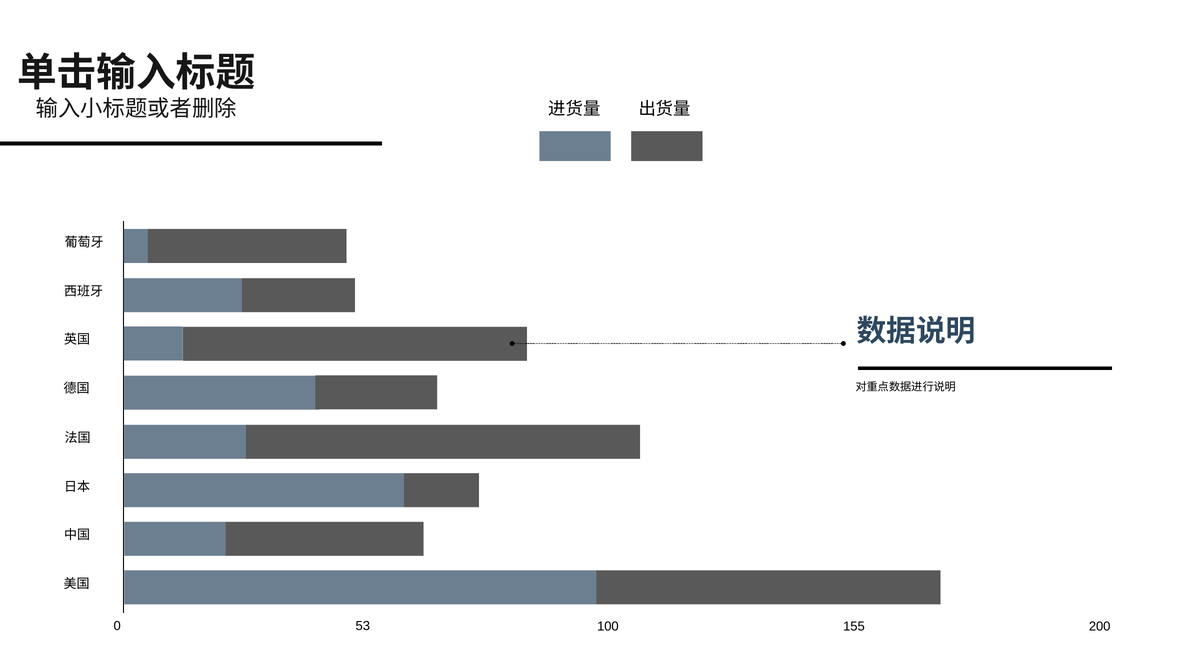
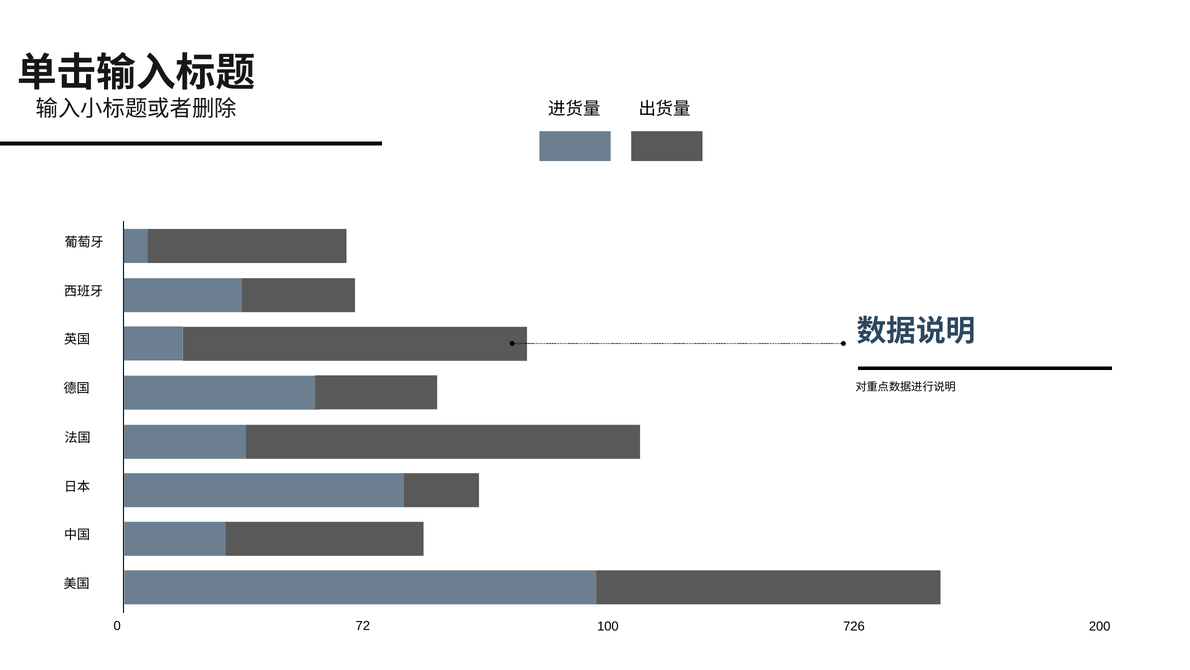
53: 53 -> 72
155: 155 -> 726
